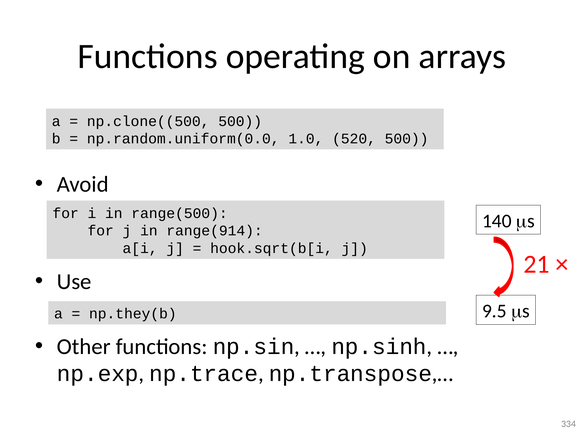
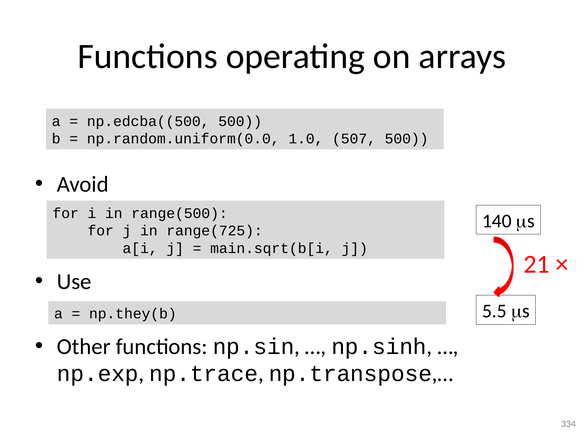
np.clone((500: np.clone((500 -> np.edcba((500
520: 520 -> 507
range(914: range(914 -> range(725
hook.sqrt(b[i: hook.sqrt(b[i -> main.sqrt(b[i
9.5: 9.5 -> 5.5
